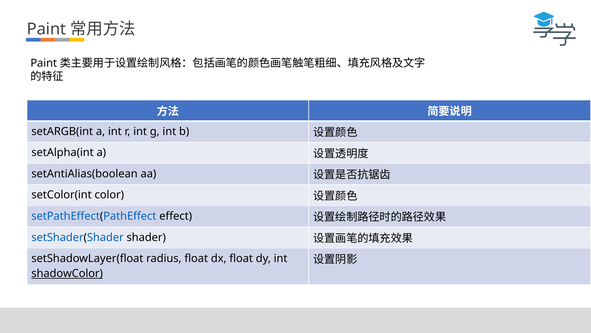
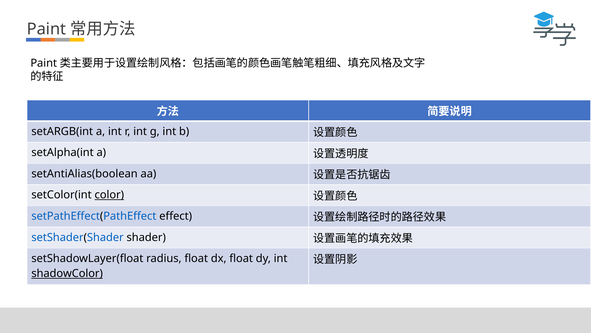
color underline: none -> present
